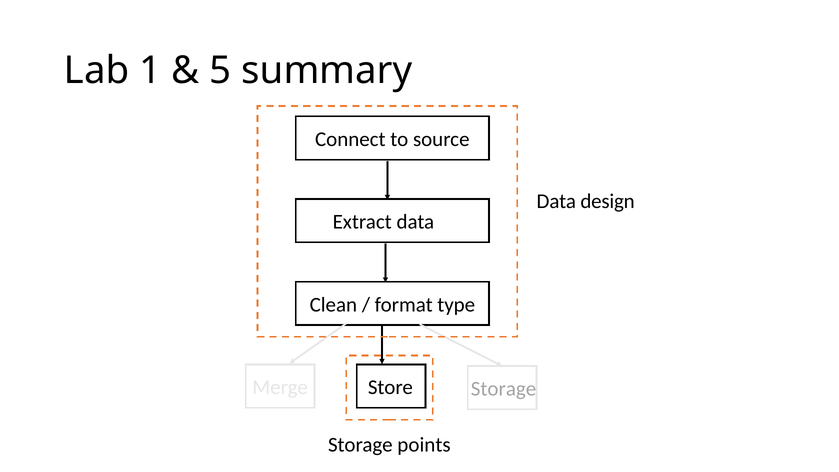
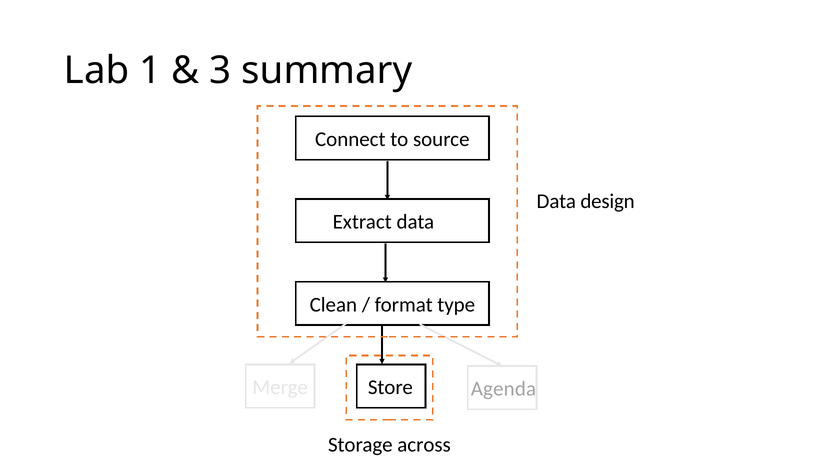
5: 5 -> 3
Store Storage: Storage -> Agenda
points: points -> across
